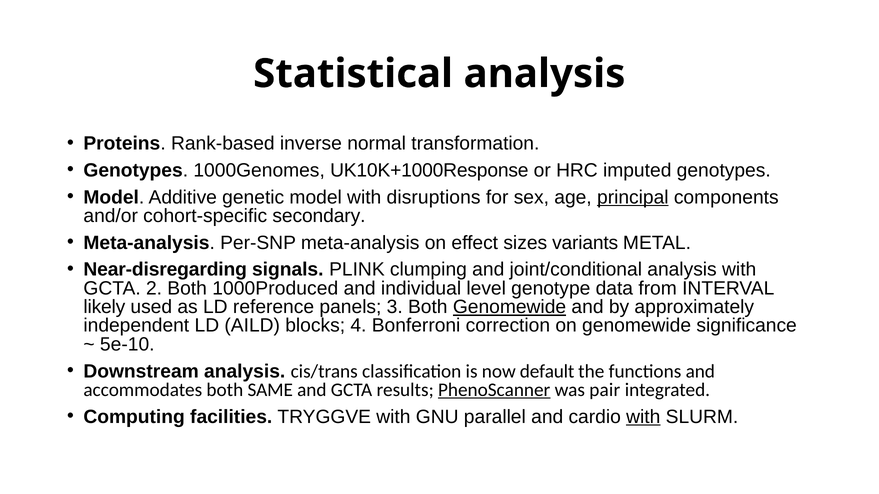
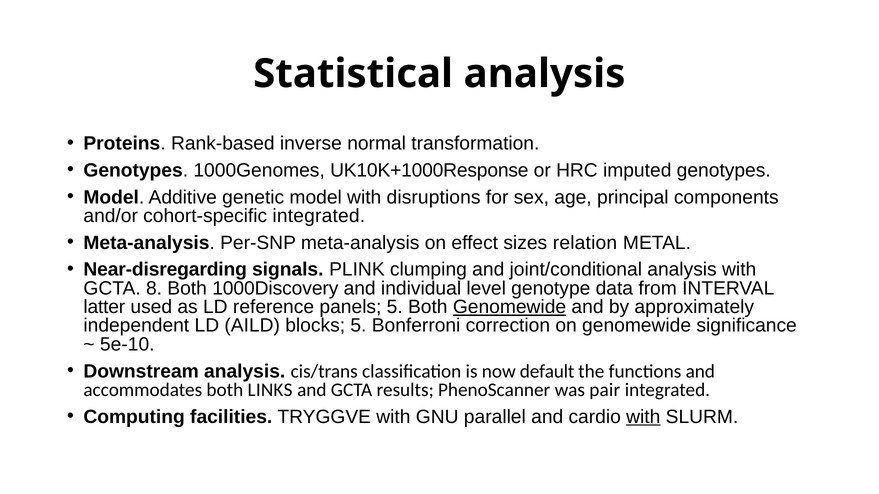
principal underline: present -> none
cohort-specific secondary: secondary -> integrated
variants: variants -> relation
2: 2 -> 8
1000Produced: 1000Produced -> 1000Discovery
likely: likely -> latter
panels 3: 3 -> 5
blocks 4: 4 -> 5
SAME: SAME -> LINKS
PhenoScanner underline: present -> none
